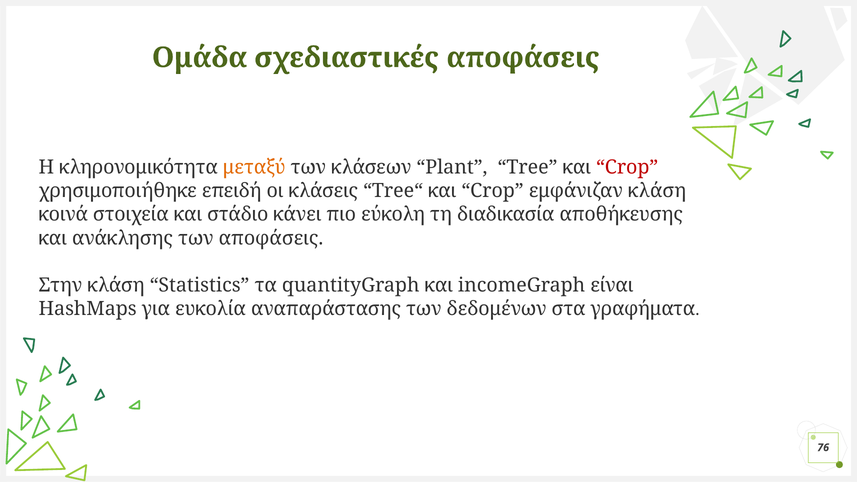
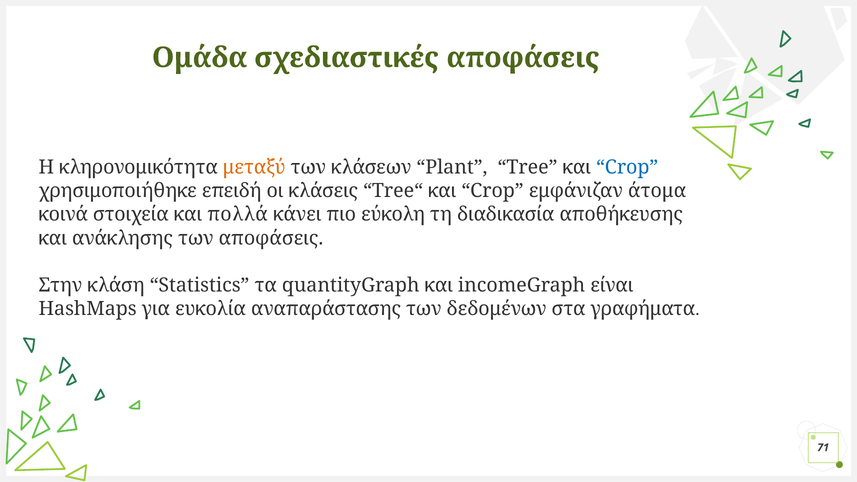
Crop at (627, 167) colour: red -> blue
εμφάνιζαν κλάση: κλάση -> άτομα
στάδιο: στάδιο -> πολλά
76: 76 -> 71
